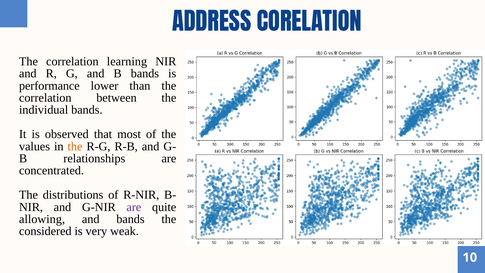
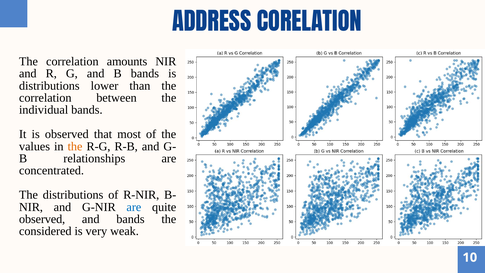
learning: learning -> amounts
performance at (49, 86): performance -> distributions
are at (134, 207) colour: purple -> blue
allowing at (42, 219): allowing -> observed
